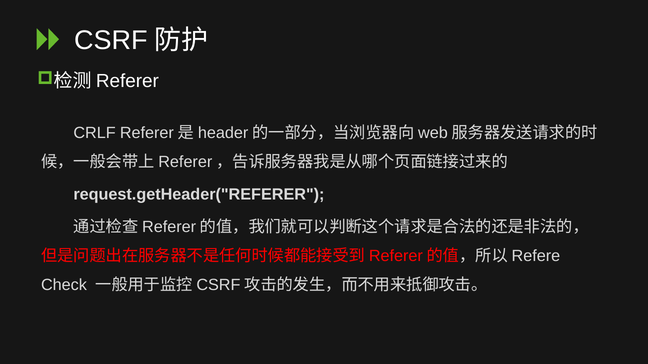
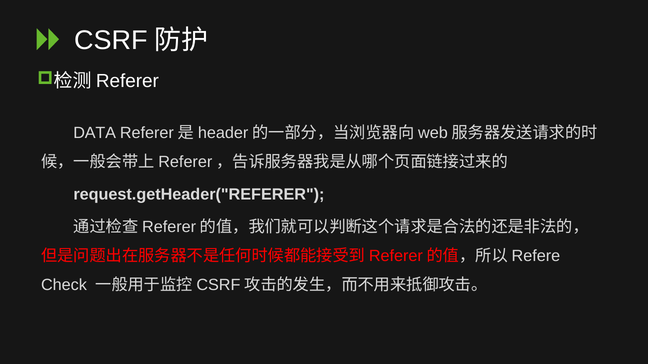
CRLF: CRLF -> DATA
